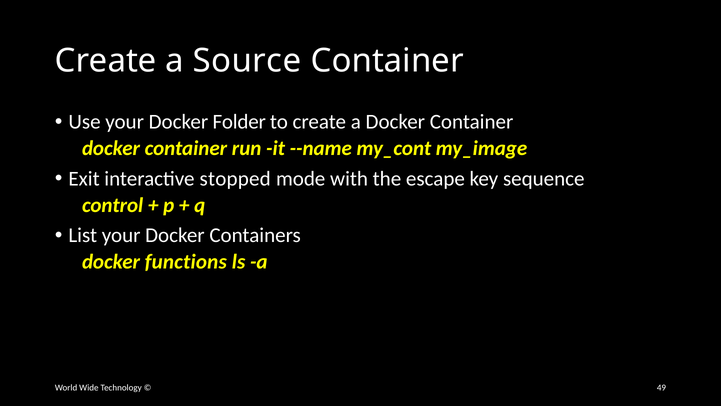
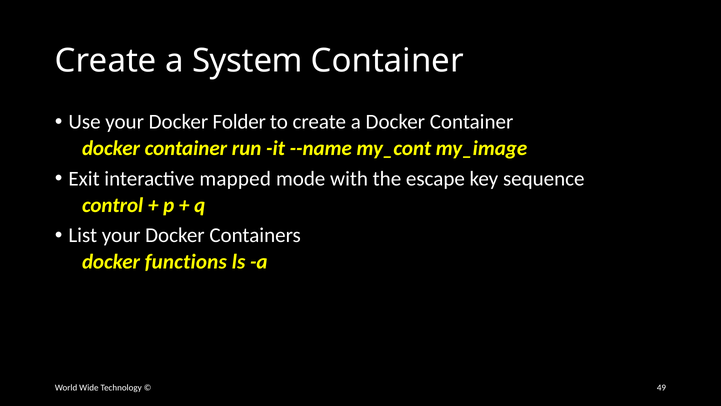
Source: Source -> System
stopped: stopped -> mapped
